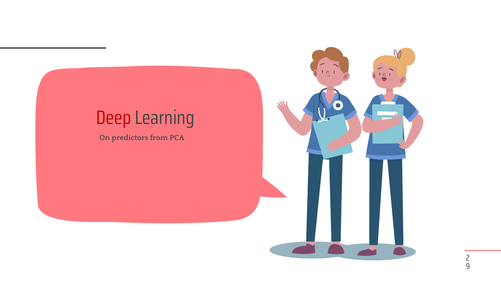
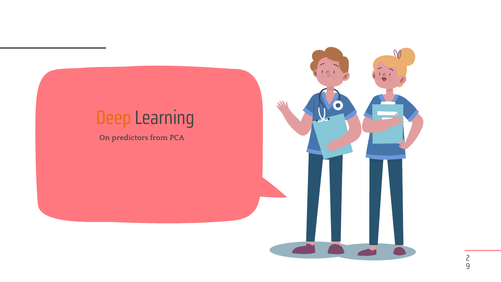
Deep colour: red -> orange
